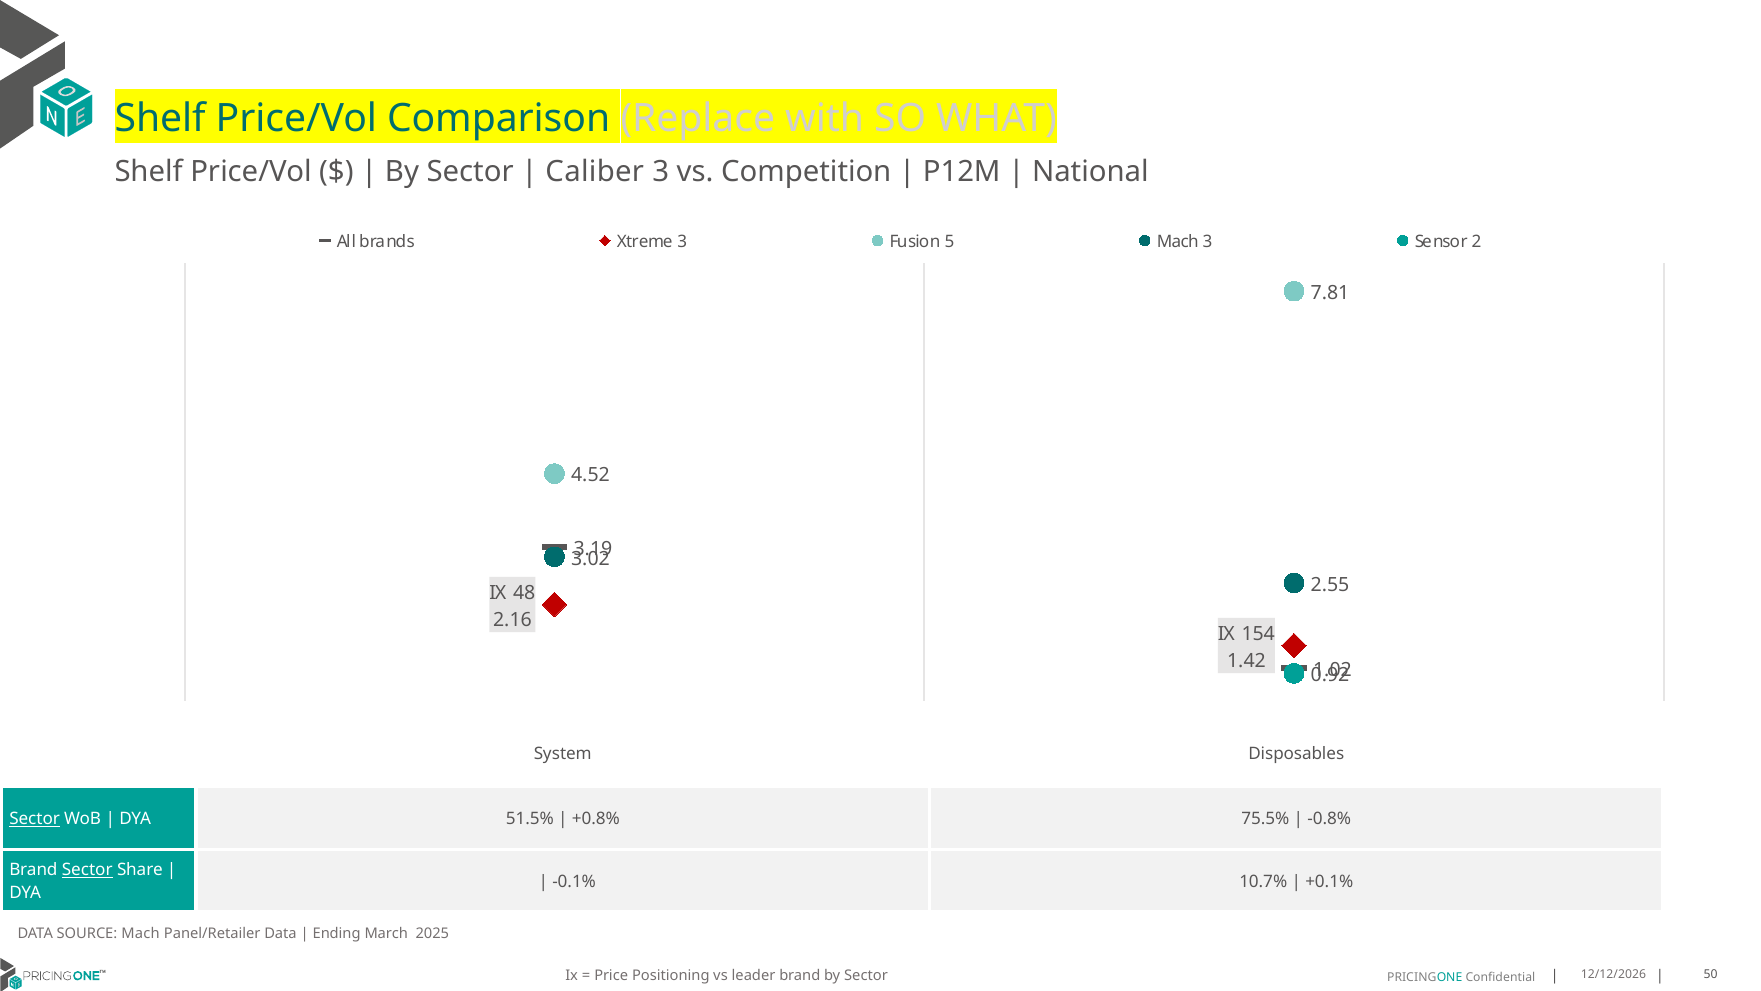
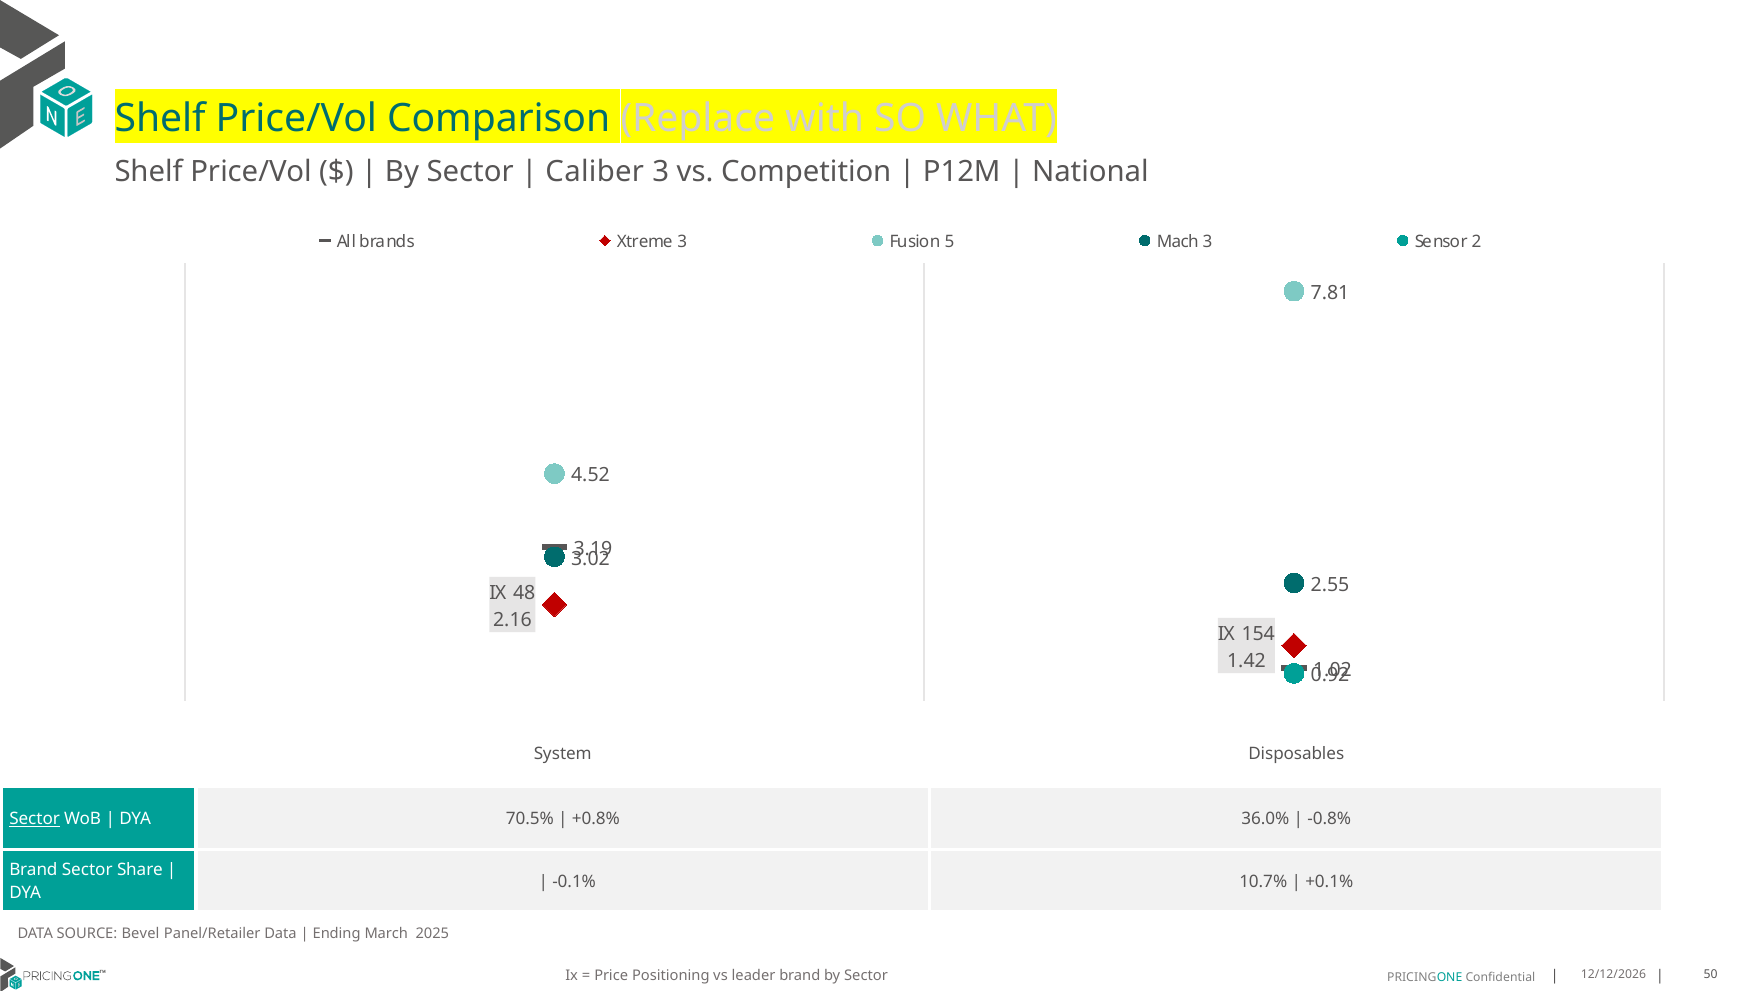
51.5%: 51.5% -> 70.5%
75.5%: 75.5% -> 36.0%
Sector at (87, 870) underline: present -> none
SOURCE Mach: Mach -> Bevel
